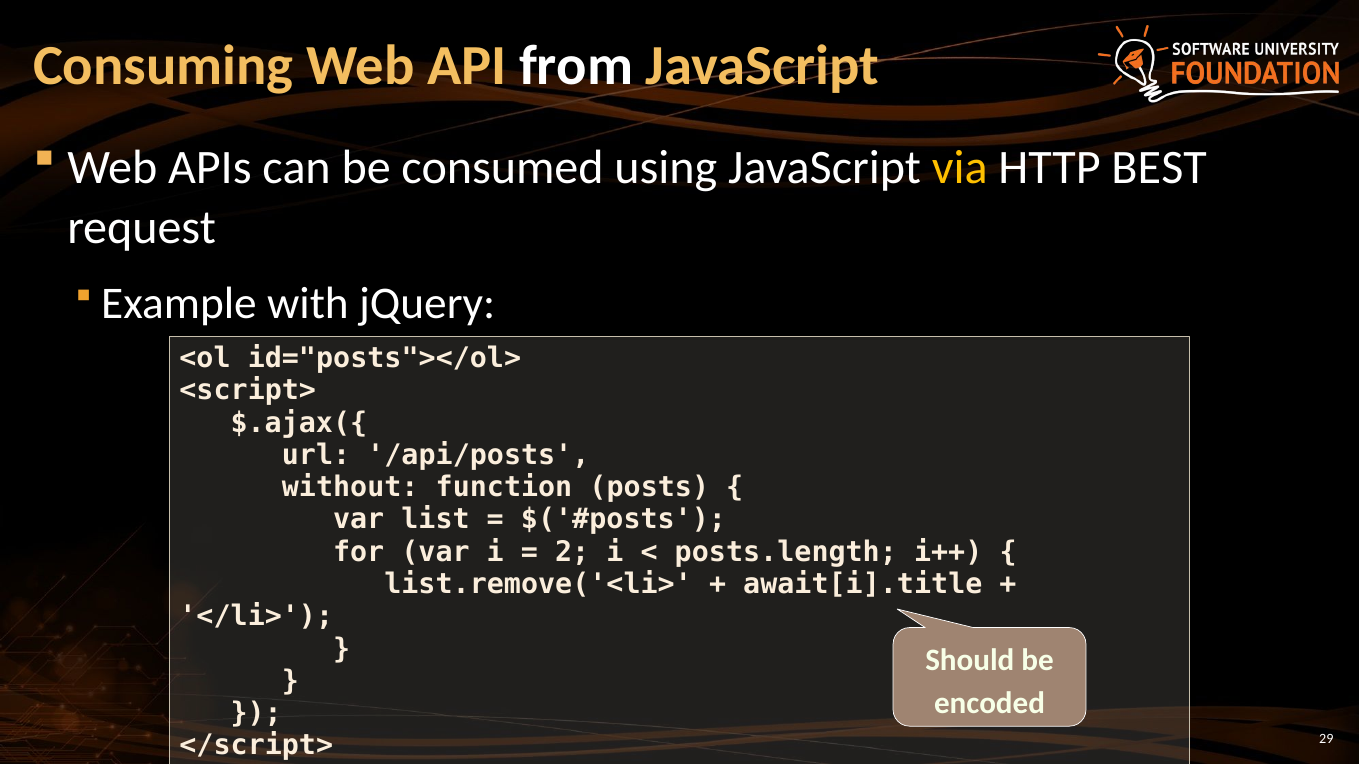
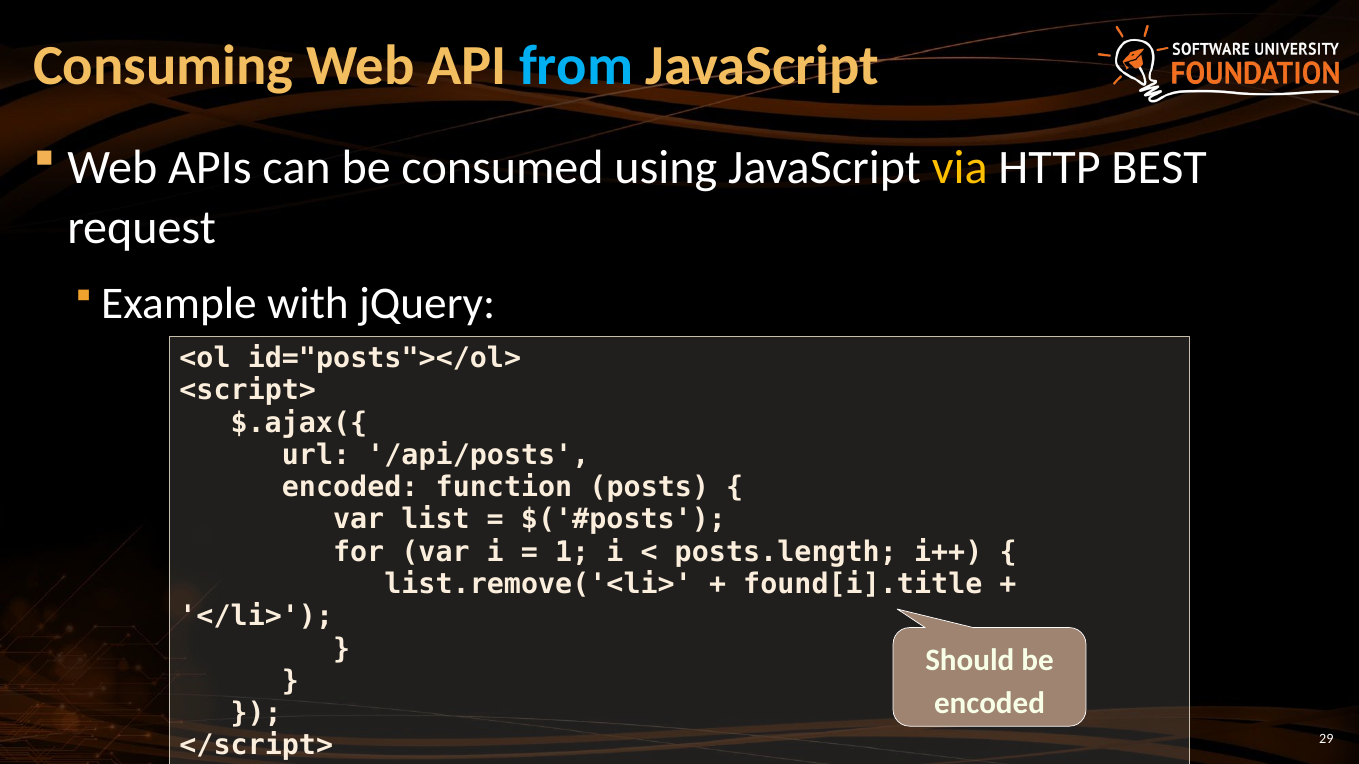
from colour: white -> light blue
without at (350, 488): without -> encoded
2: 2 -> 1
await[i].title: await[i].title -> found[i].title
